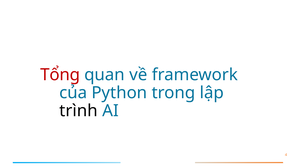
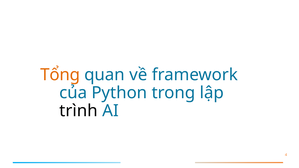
Tổng colour: red -> orange
